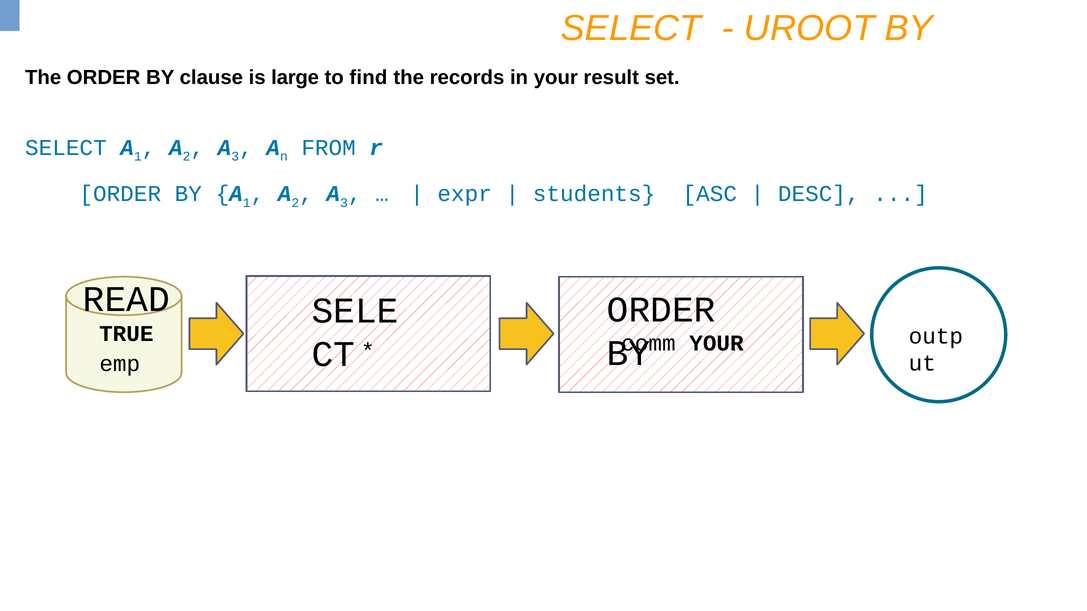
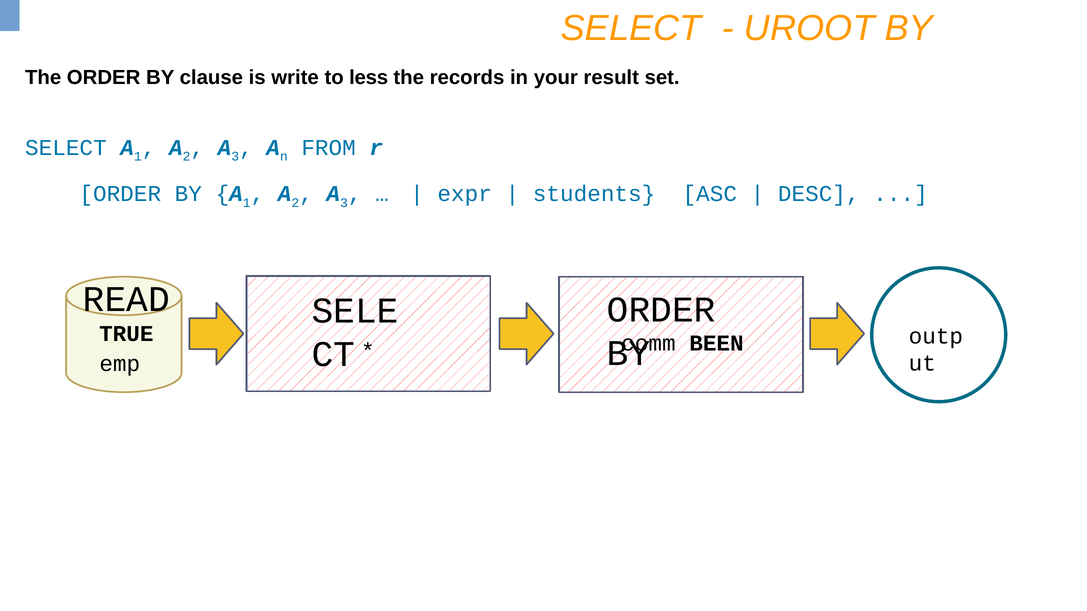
large: large -> write
find: find -> less
YOUR at (716, 344): YOUR -> BEEN
